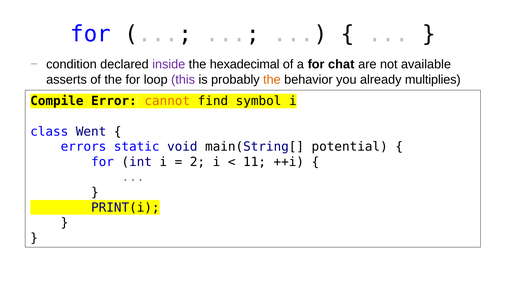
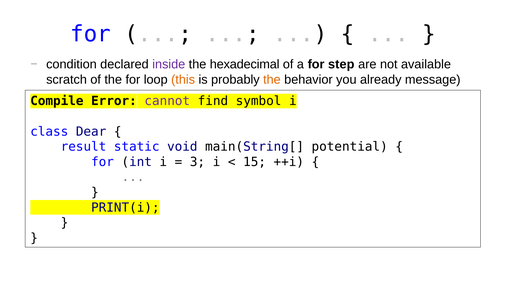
chat: chat -> step
asserts: asserts -> scratch
this colour: purple -> orange
multiplies: multiplies -> message
cannot colour: orange -> purple
Went: Went -> Dear
errors: errors -> result
2: 2 -> 3
11: 11 -> 15
